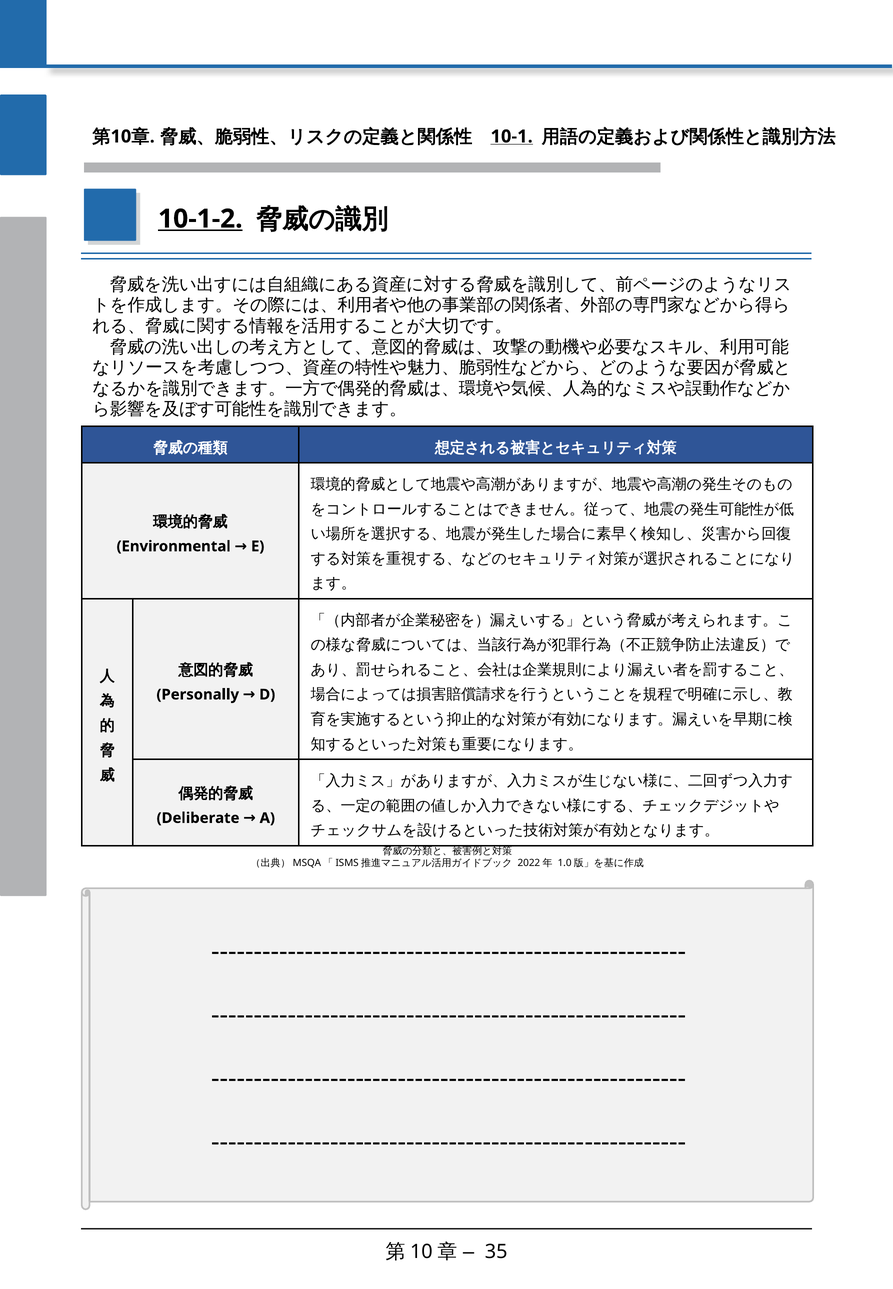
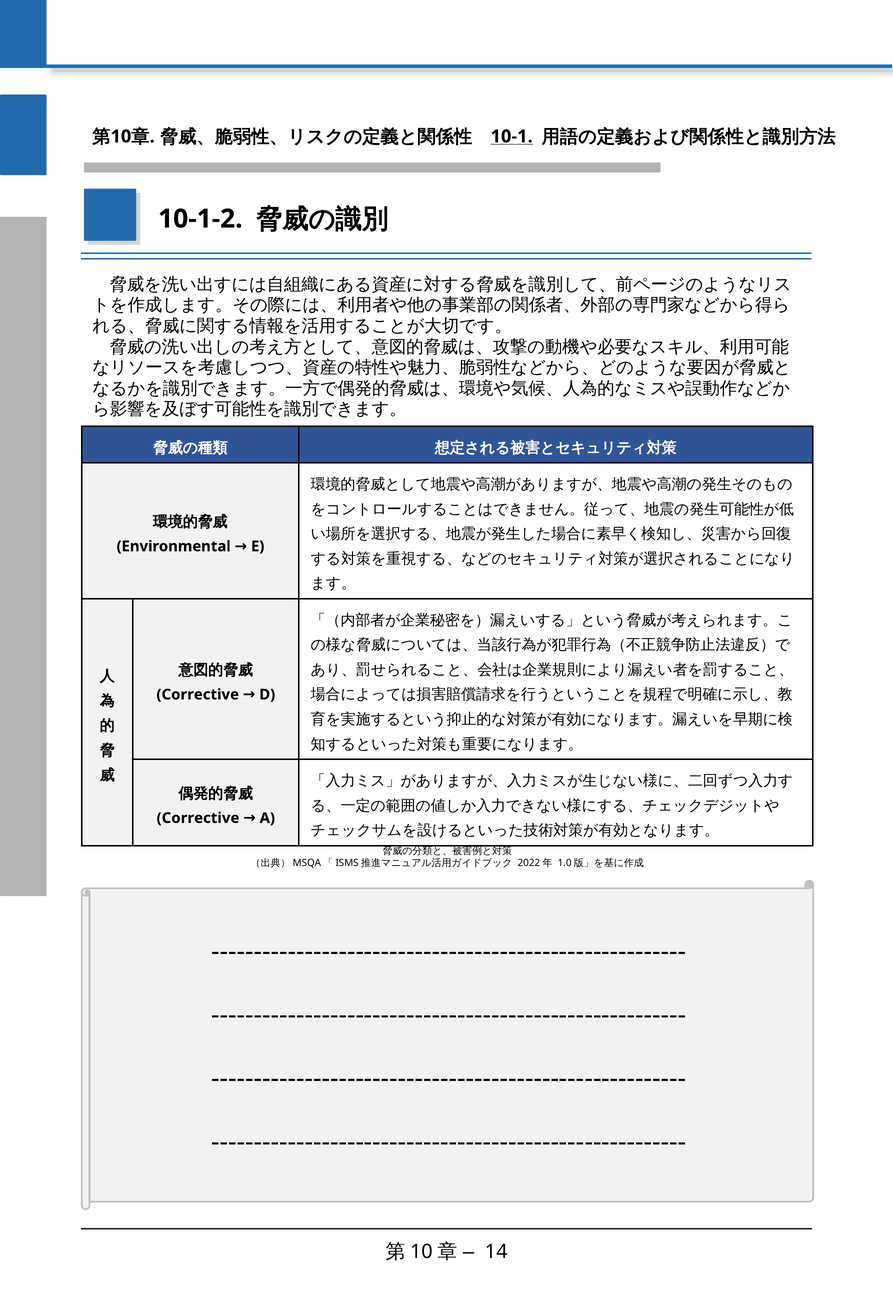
10-1-2 underline: present -> none
Personally at (198, 695): Personally -> Corrective
Deliberate at (198, 819): Deliberate -> Corrective
35: 35 -> 14
